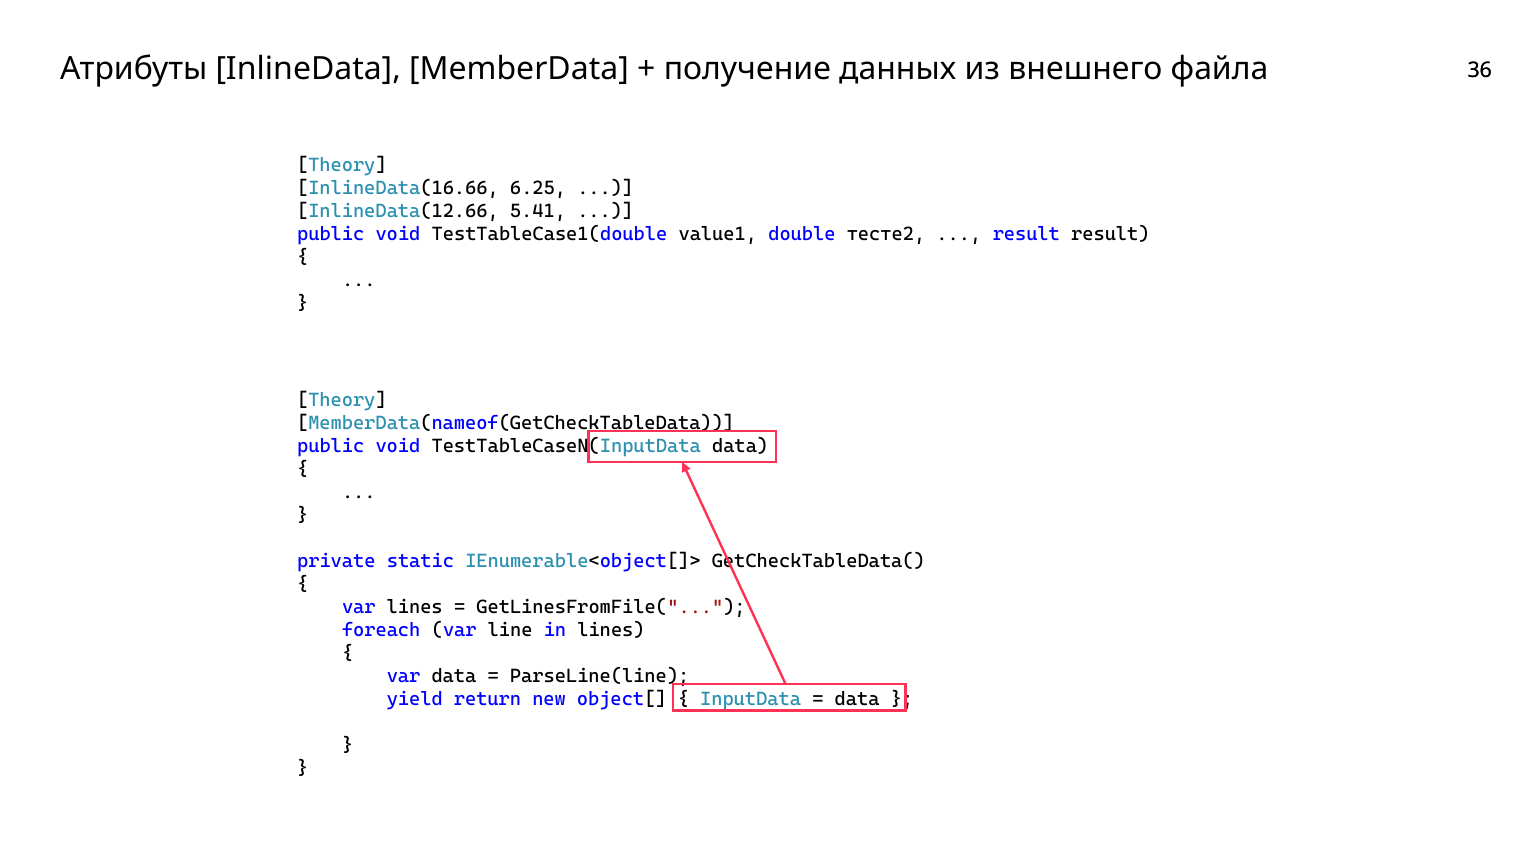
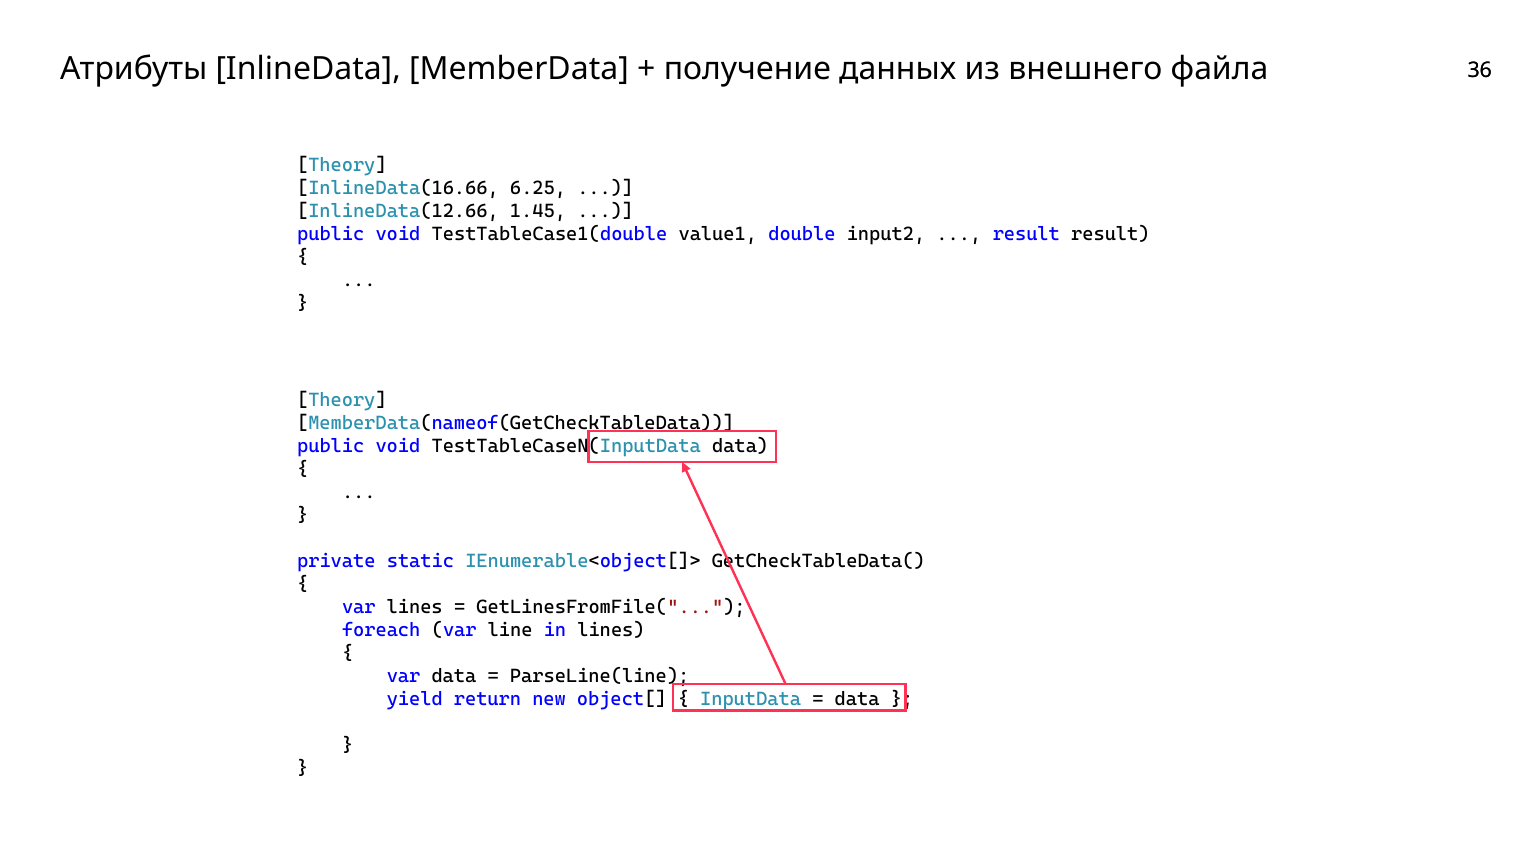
5.41: 5.41 -> 1.45
тесте2: тесте2 -> input2
